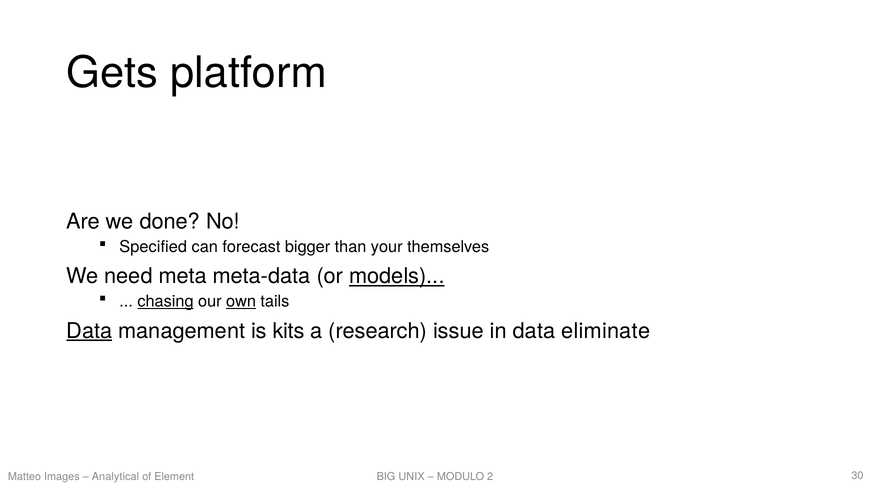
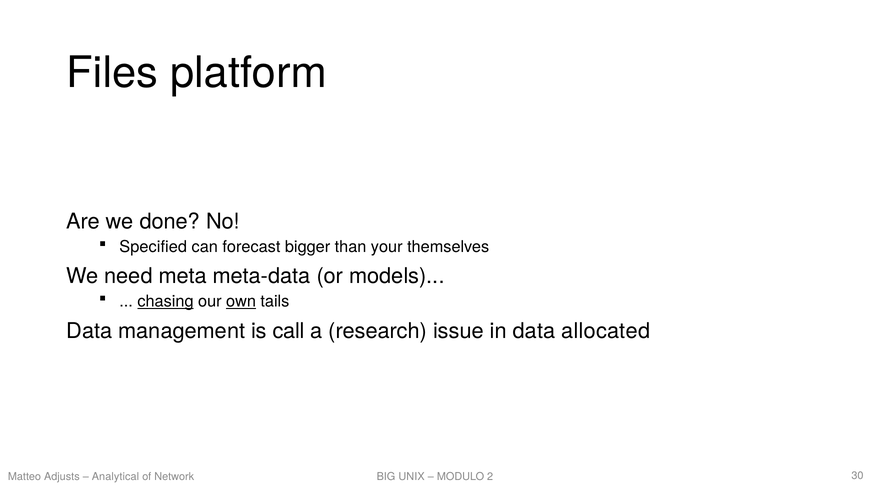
Gets: Gets -> Files
models underline: present -> none
Data at (89, 331) underline: present -> none
kits: kits -> call
eliminate: eliminate -> allocated
Images: Images -> Adjusts
Element: Element -> Network
